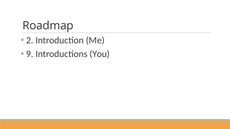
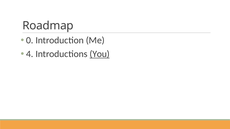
2: 2 -> 0
9: 9 -> 4
You underline: none -> present
